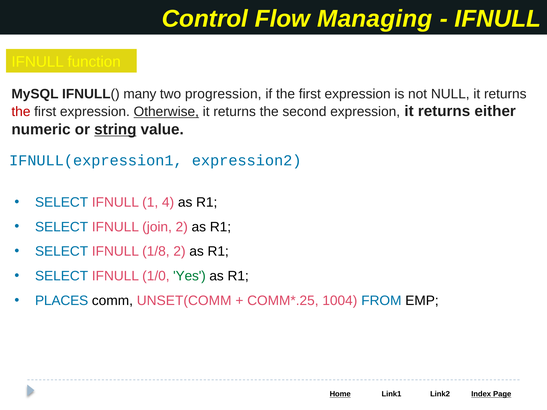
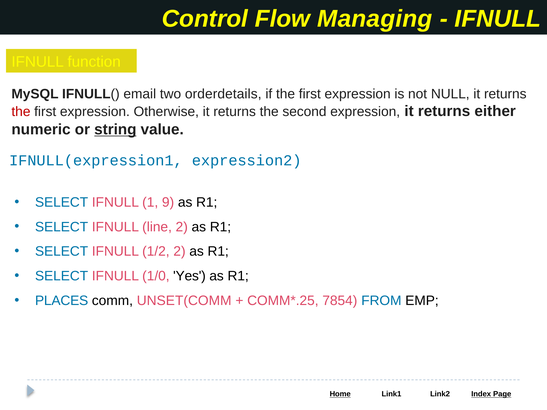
many: many -> email
progression: progression -> orderdetails
Otherwise underline: present -> none
4: 4 -> 9
join: join -> line
1/8: 1/8 -> 1/2
Yes colour: green -> black
1004: 1004 -> 7854
